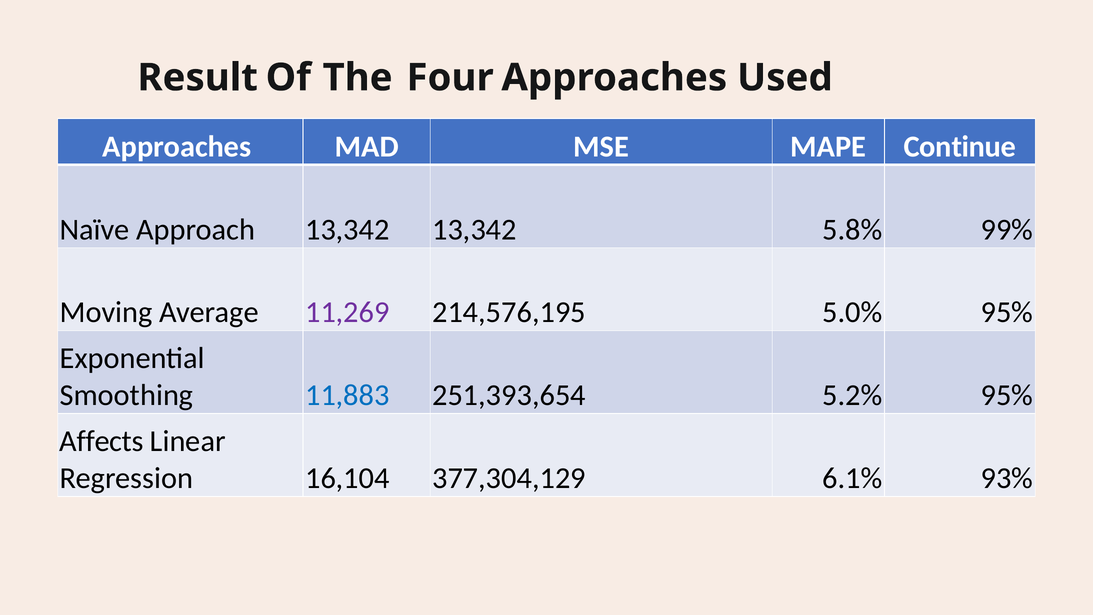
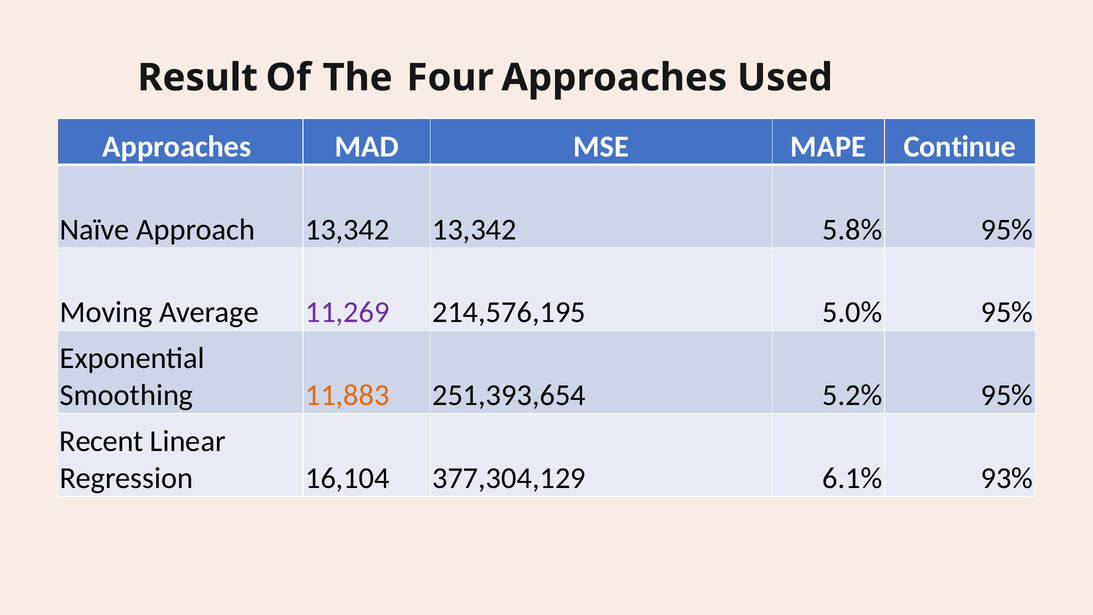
5.8% 99%: 99% -> 95%
11,883 colour: blue -> orange
Affects: Affects -> Recent
